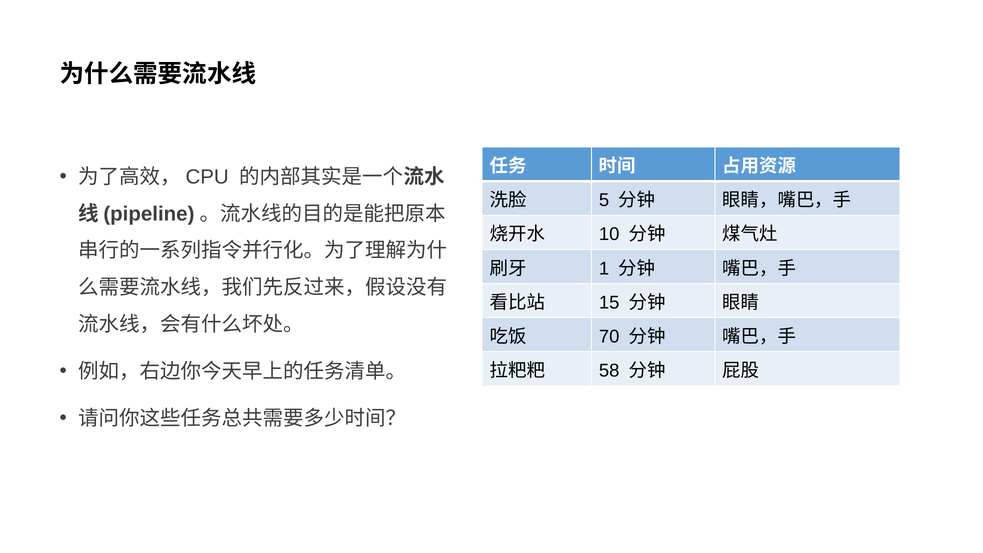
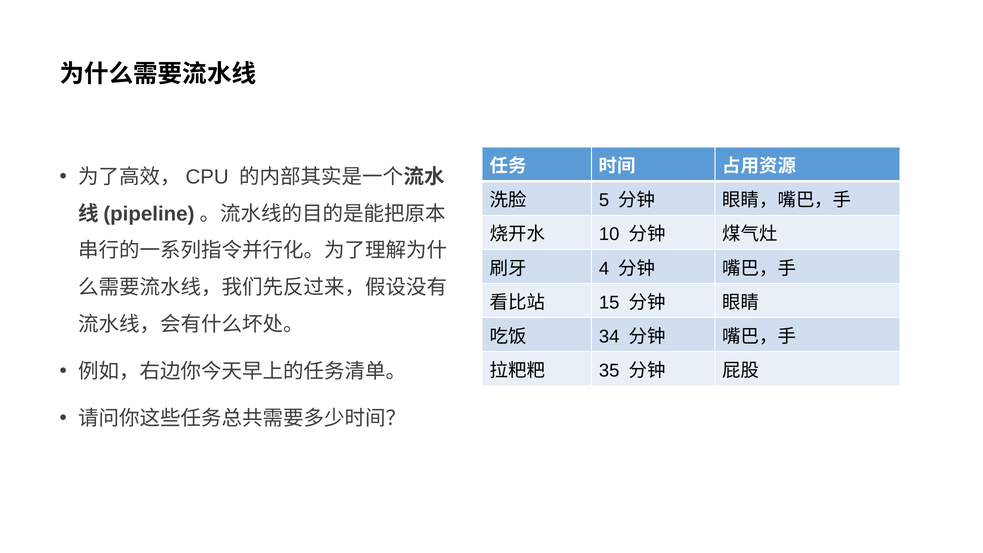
1: 1 -> 4
70: 70 -> 34
58: 58 -> 35
